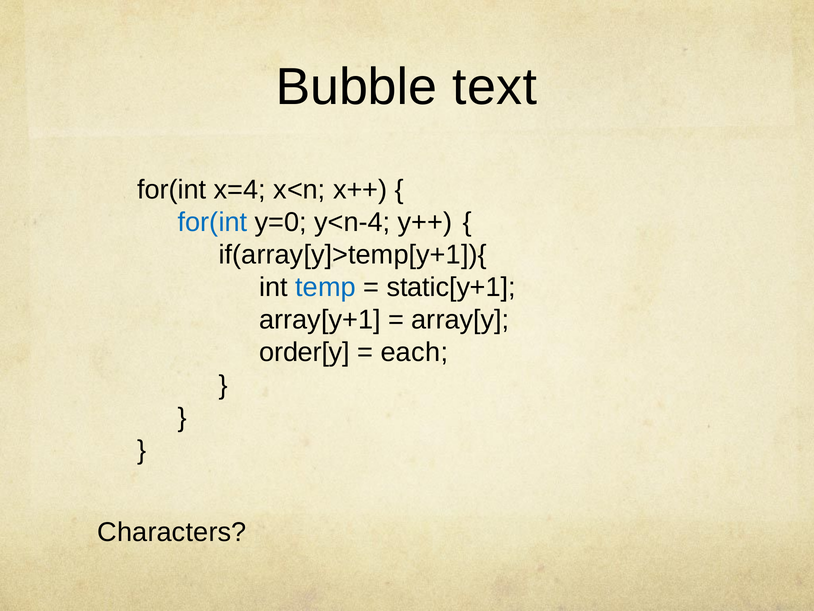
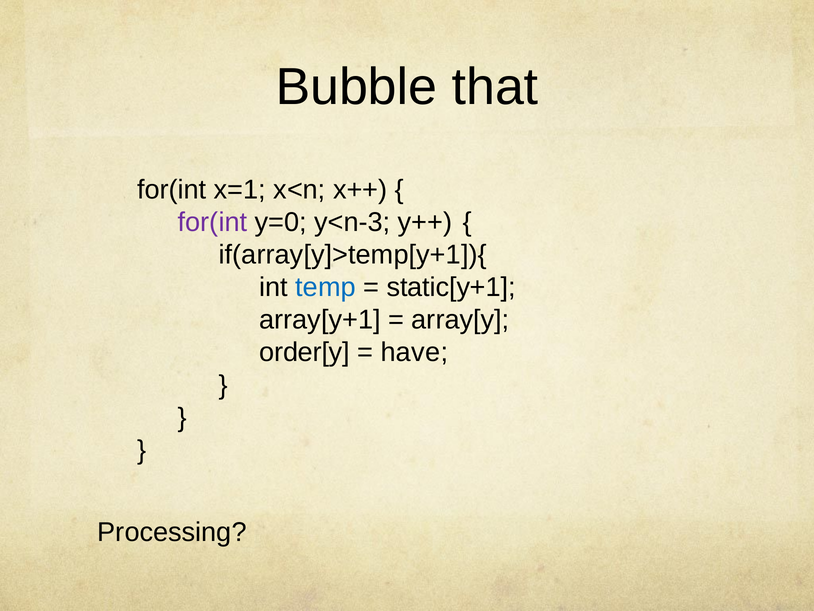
text: text -> that
x=4: x=4 -> x=1
for(int at (212, 222) colour: blue -> purple
y<n-4: y<n-4 -> y<n-3
each: each -> have
Characters: Characters -> Processing
